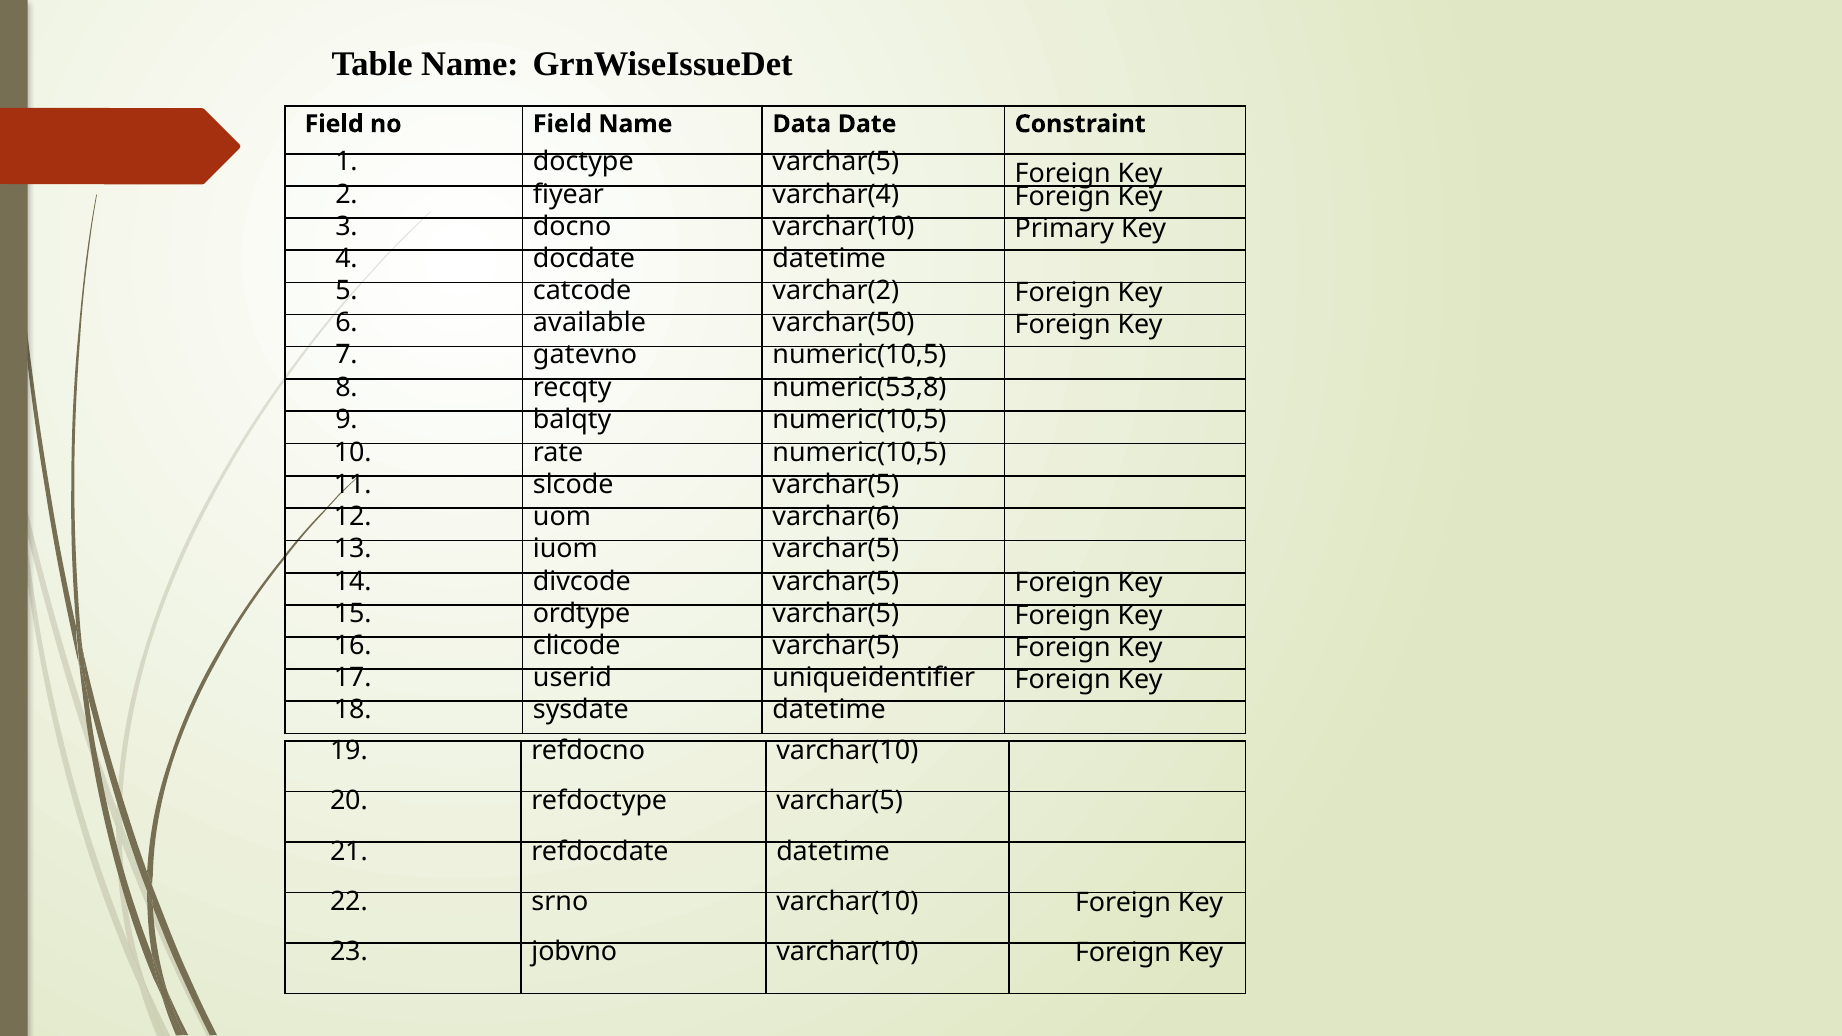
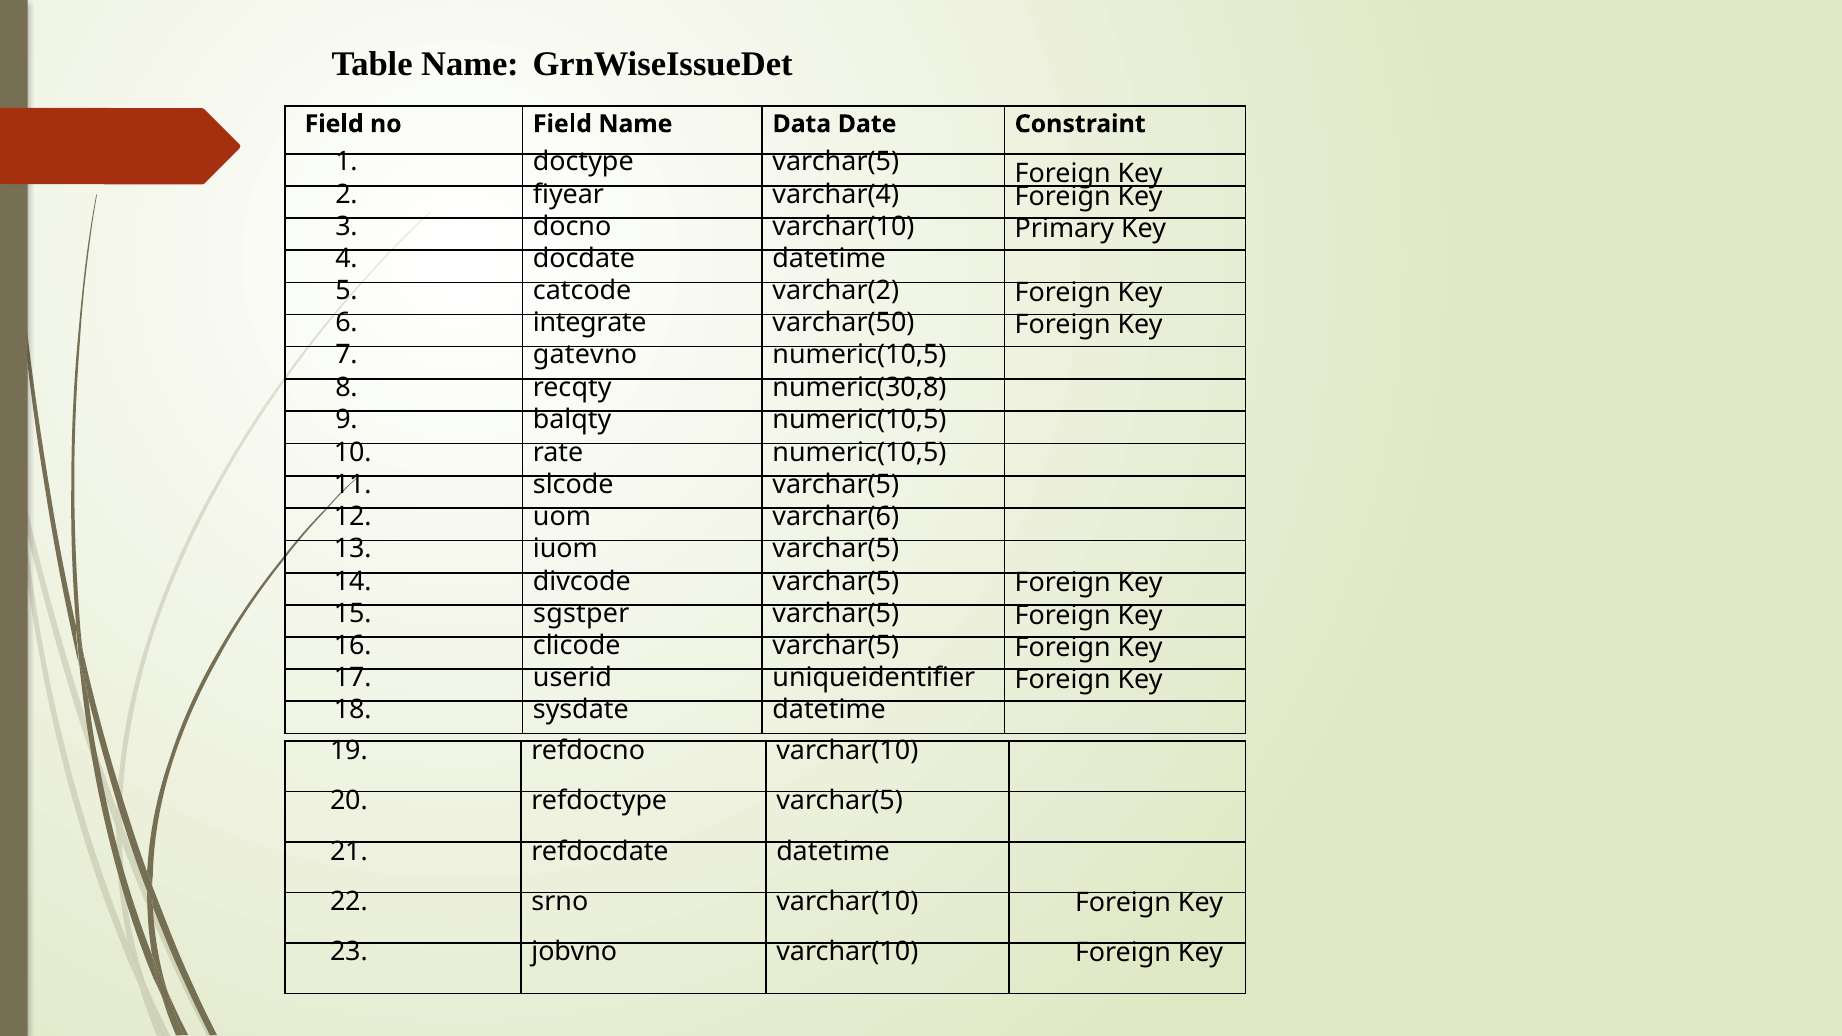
available: available -> integrate
numeric(53,8: numeric(53,8 -> numeric(30,8
ordtype: ordtype -> sgstper
